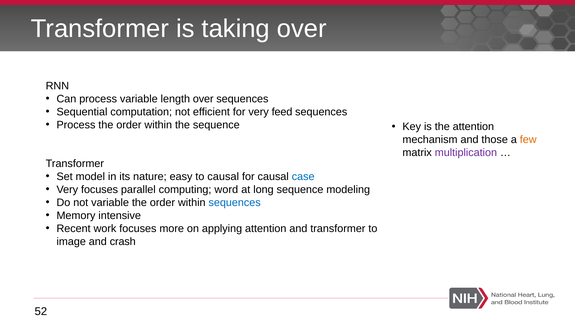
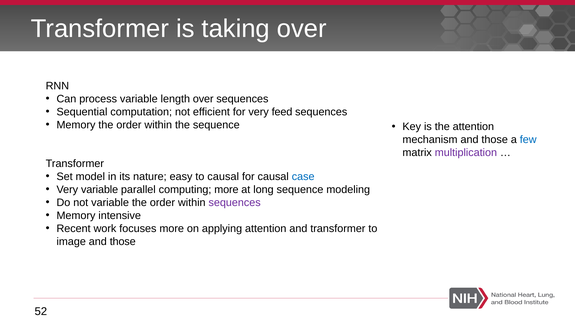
Process at (76, 125): Process -> Memory
few colour: orange -> blue
Very focuses: focuses -> variable
computing word: word -> more
sequences at (235, 202) colour: blue -> purple
image and crash: crash -> those
